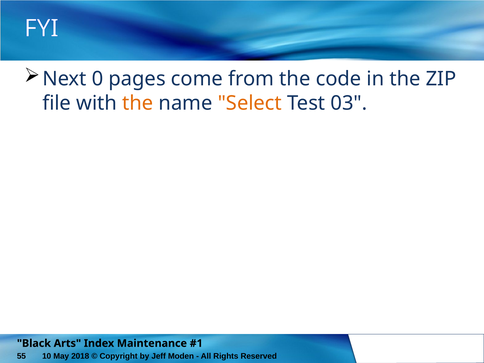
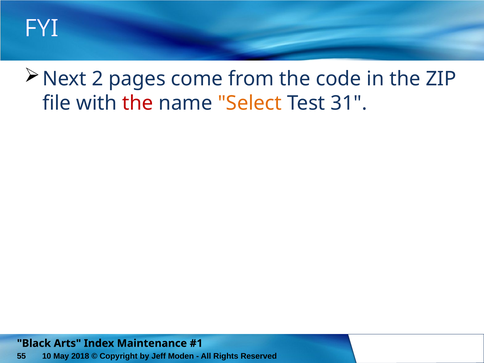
0: 0 -> 2
the at (138, 103) colour: orange -> red
03: 03 -> 31
